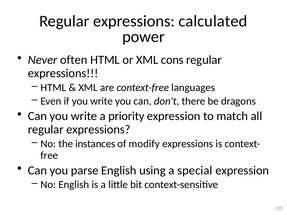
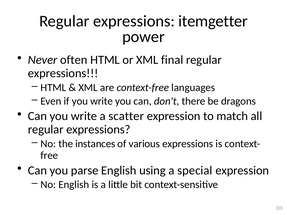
calculated: calculated -> itemgetter
cons: cons -> final
priority: priority -> scatter
modify: modify -> various
